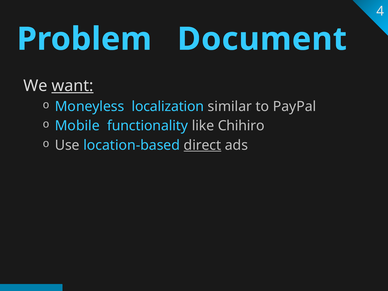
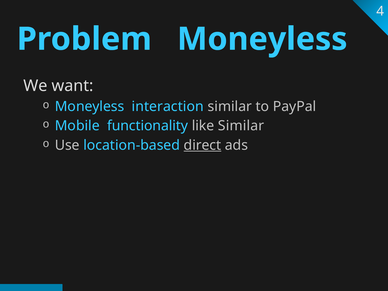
Problem Document: Document -> Moneyless
want underline: present -> none
localization: localization -> interaction
like Chihiro: Chihiro -> Similar
